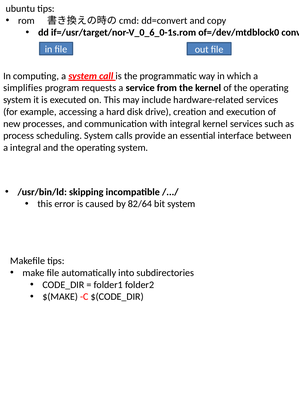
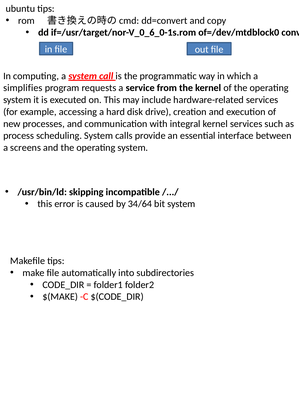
a integral: integral -> screens
82/64: 82/64 -> 34/64
